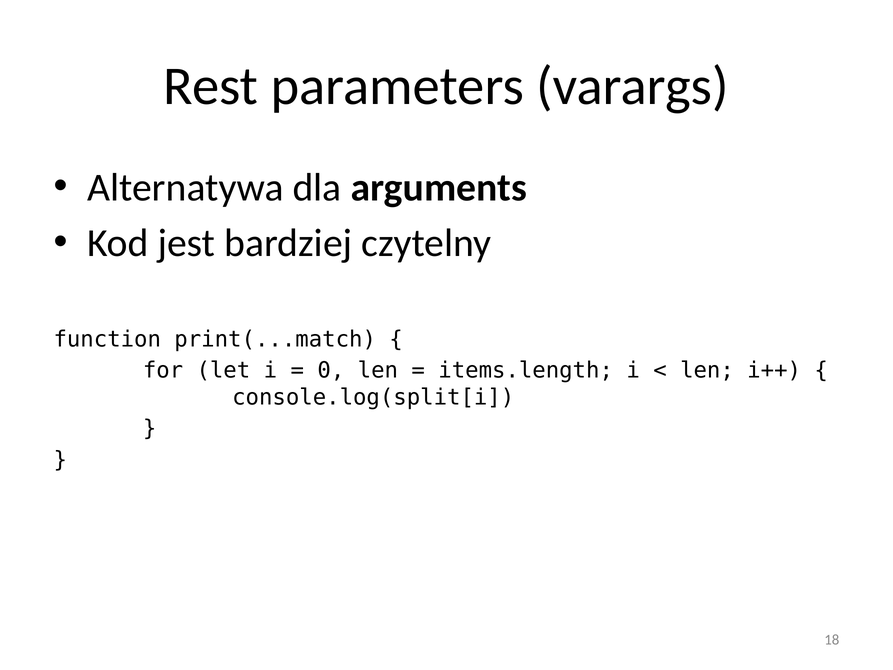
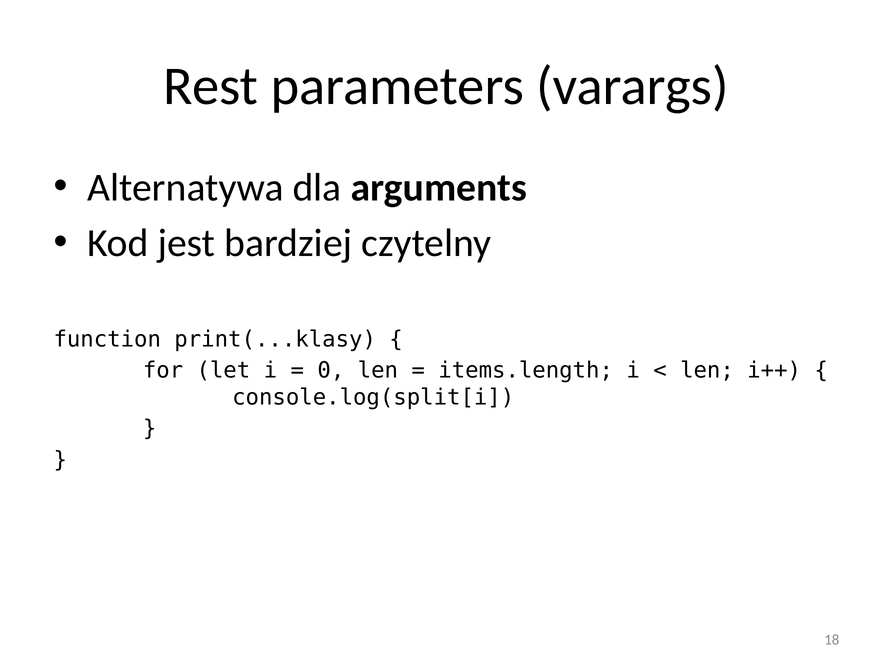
print(...match: print(...match -> print(...klasy
